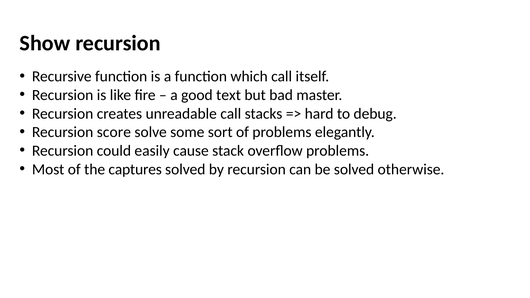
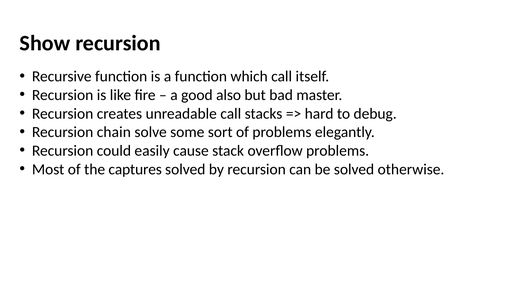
text: text -> also
score: score -> chain
